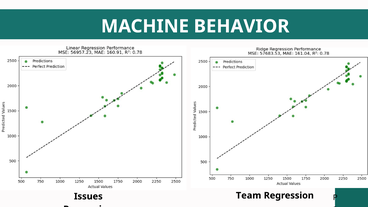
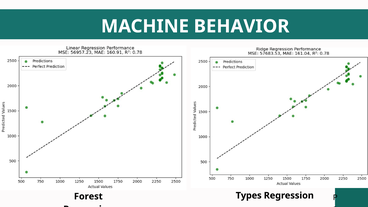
Team: Team -> Types
Issues: Issues -> Forest
